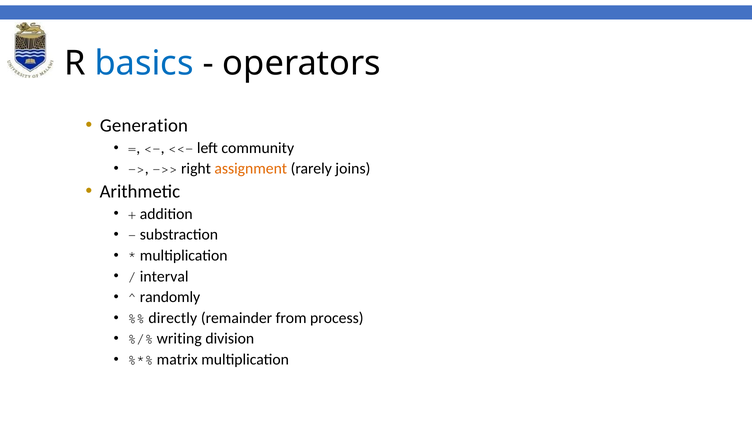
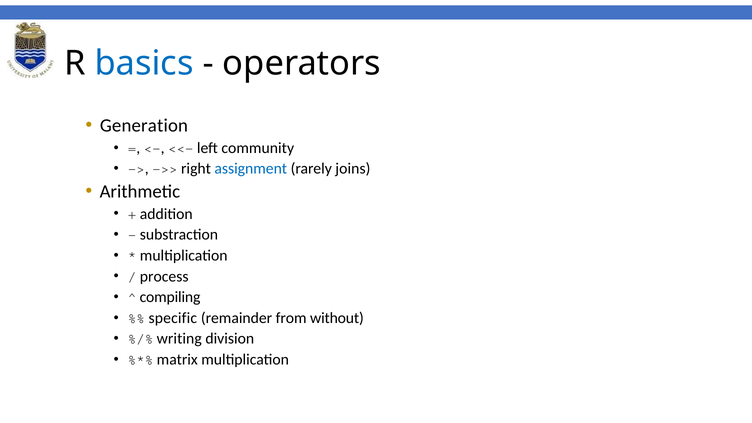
assignment colour: orange -> blue
interval: interval -> process
randomly: randomly -> compiling
directly: directly -> specific
process: process -> without
